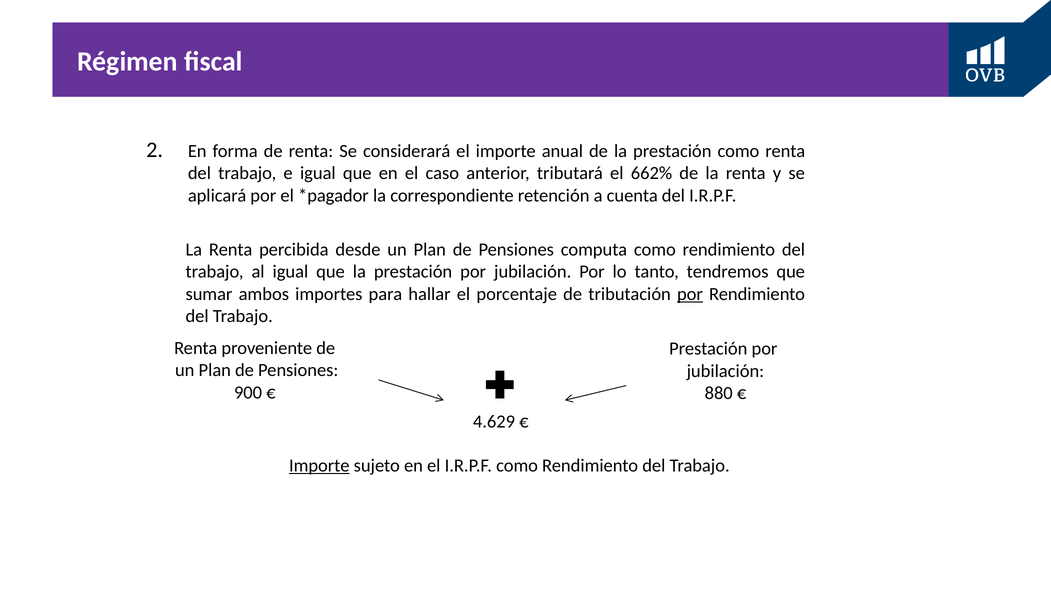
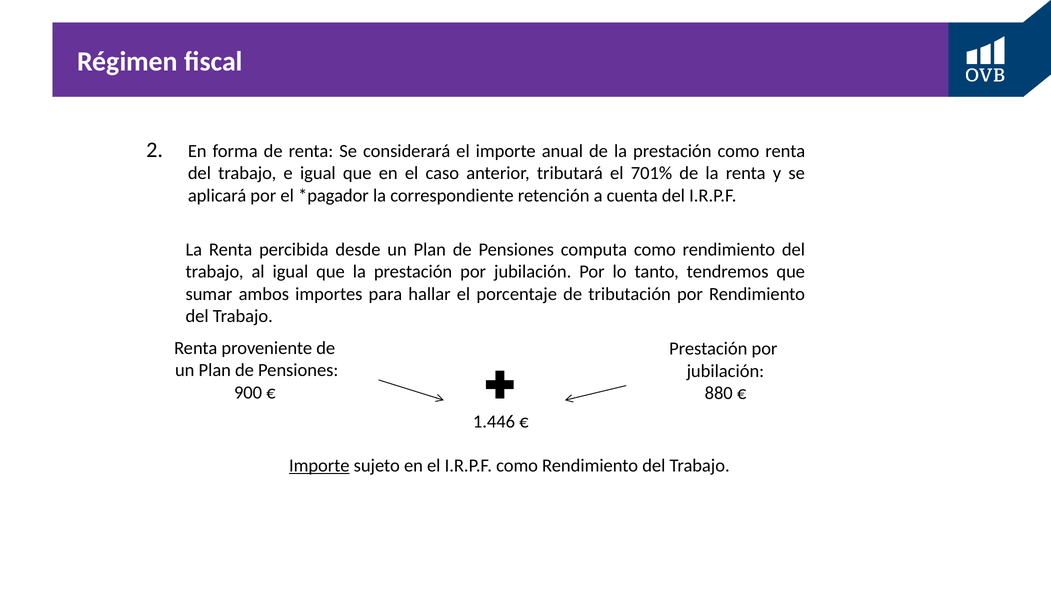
662%: 662% -> 701%
por at (690, 294) underline: present -> none
4.629: 4.629 -> 1.446
